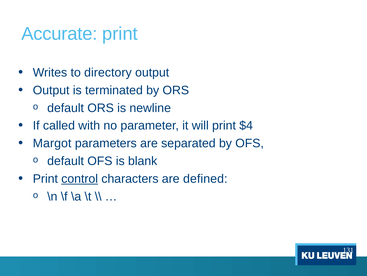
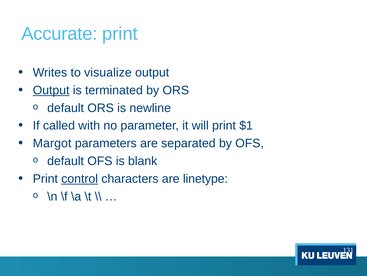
directory: directory -> visualize
Output at (51, 90) underline: none -> present
$4: $4 -> $1
defined: defined -> linetype
